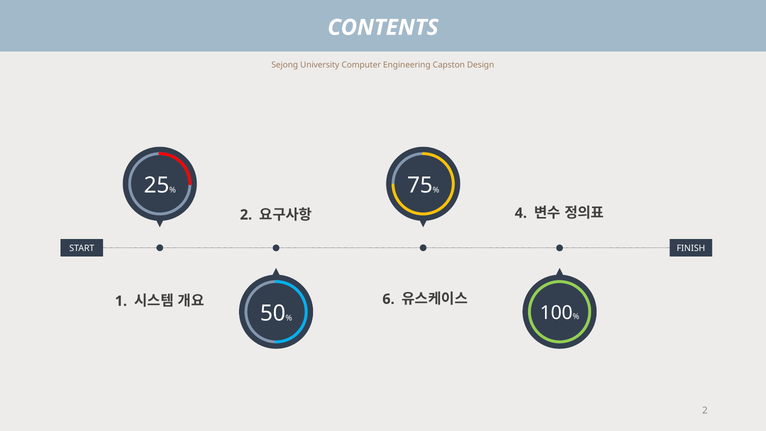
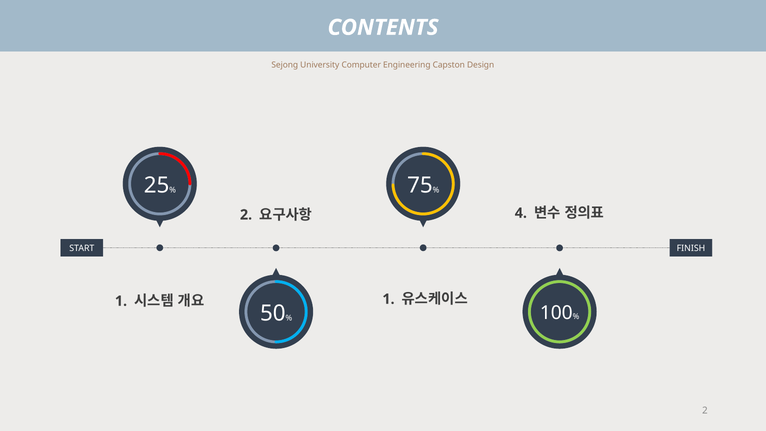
6 at (388, 299): 6 -> 1
